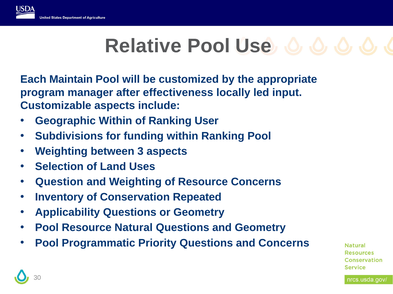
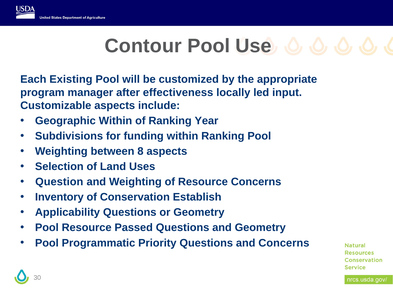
Relative: Relative -> Contour
Maintain: Maintain -> Existing
User: User -> Year
3: 3 -> 8
Repeated: Repeated -> Establish
Natural: Natural -> Passed
